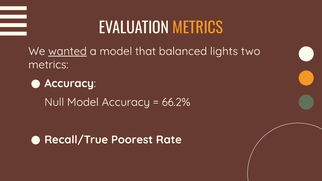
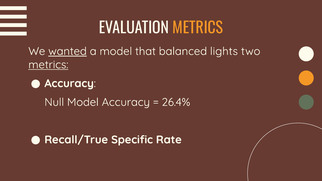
metrics at (48, 65) underline: none -> present
66.2%: 66.2% -> 26.4%
Poorest: Poorest -> Specific
